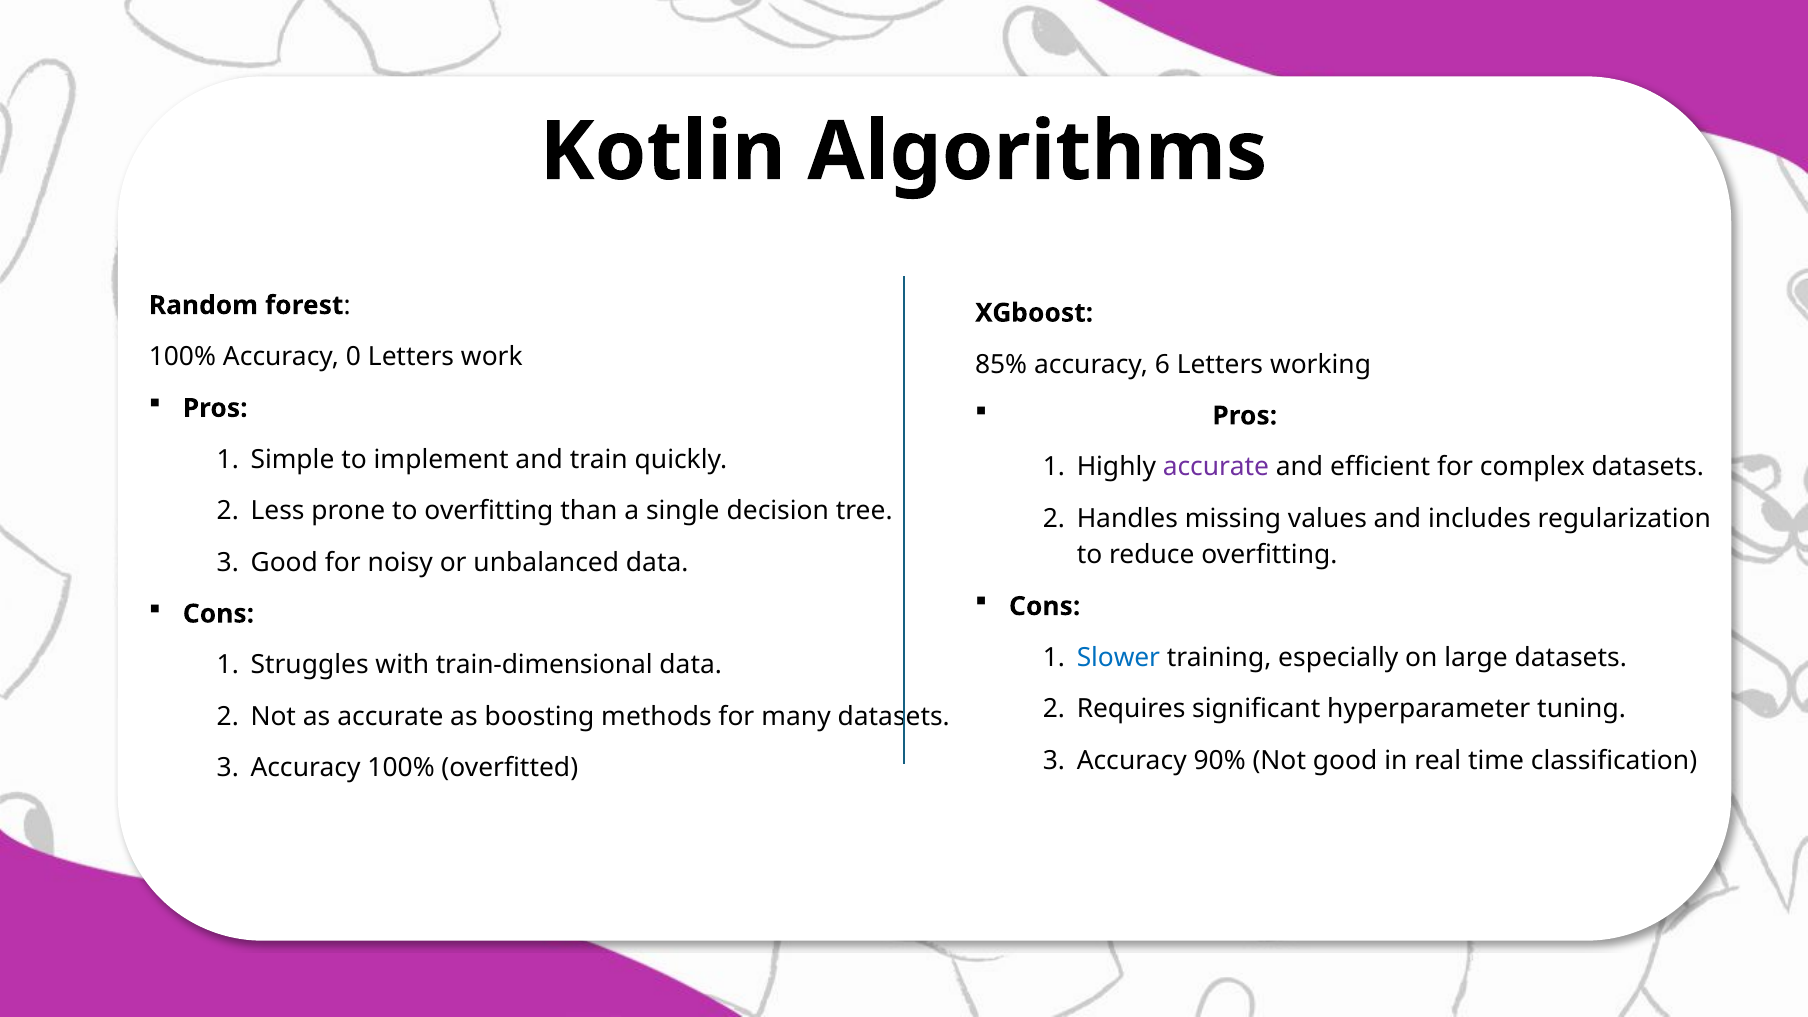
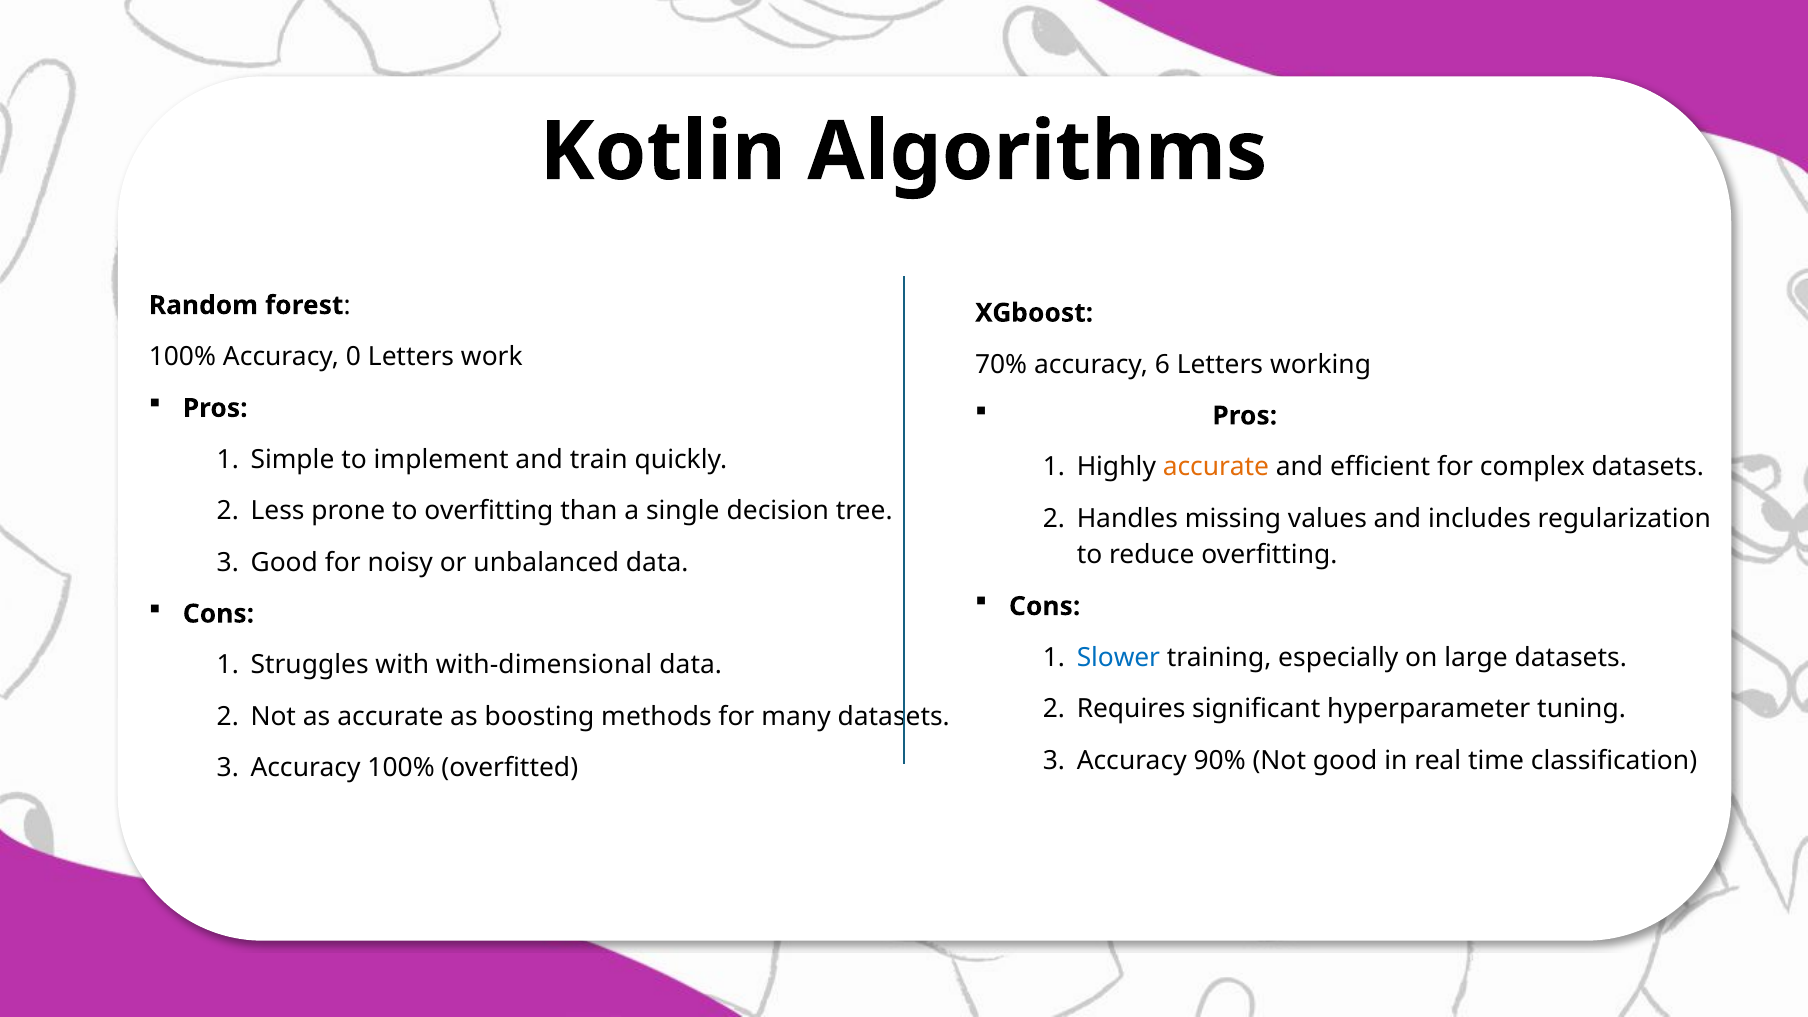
85%: 85% -> 70%
accurate at (1216, 467) colour: purple -> orange
train-dimensional: train-dimensional -> with-dimensional
